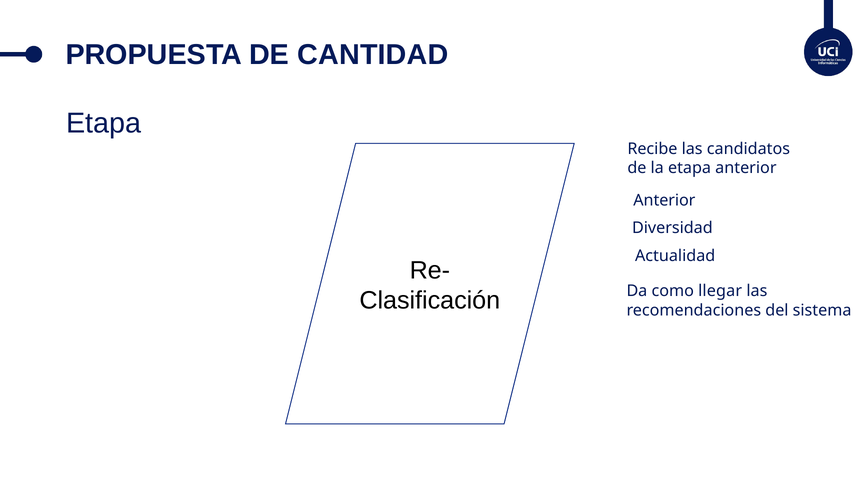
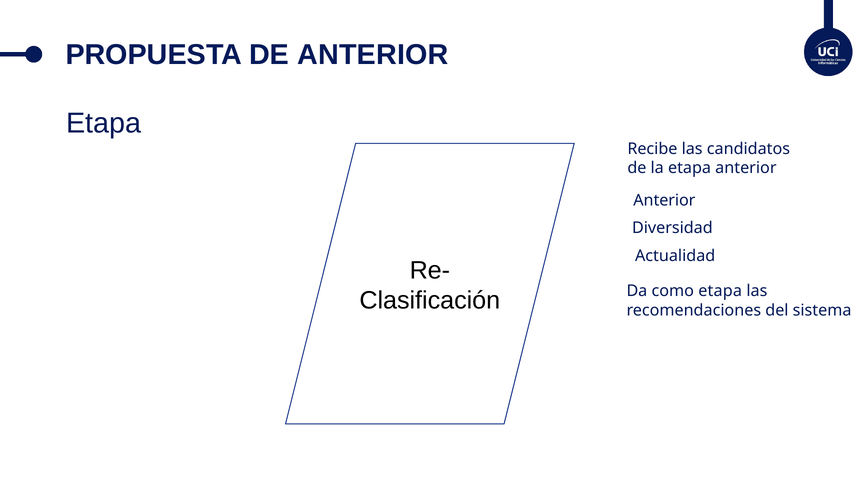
DE CANTIDAD: CANTIDAD -> ANTERIOR
como llegar: llegar -> etapa
